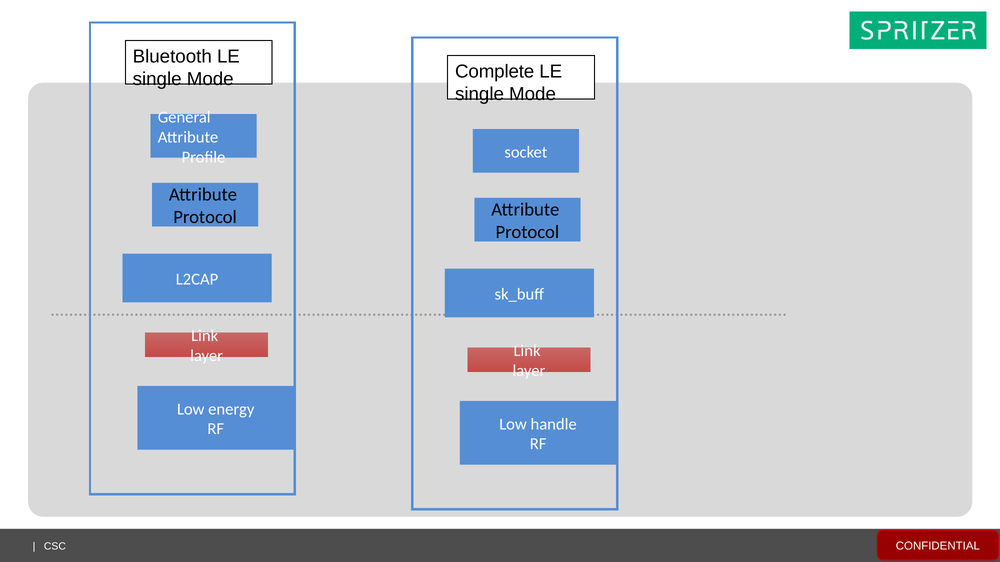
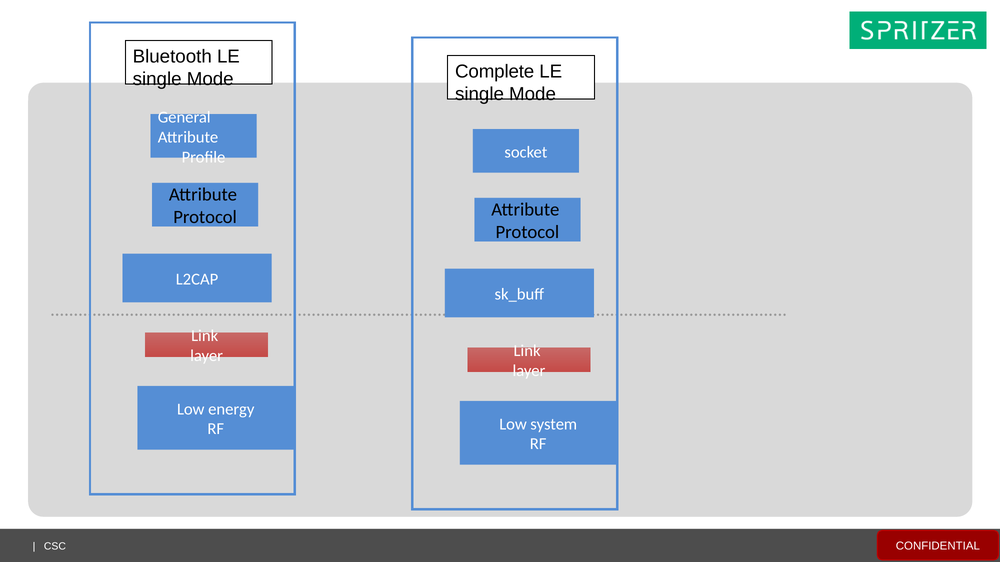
handle: handle -> system
